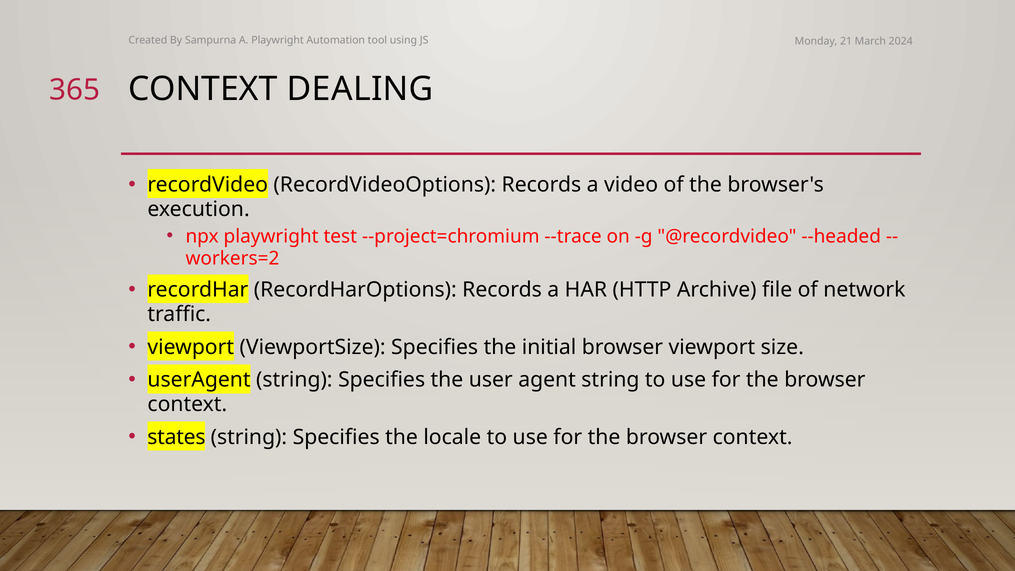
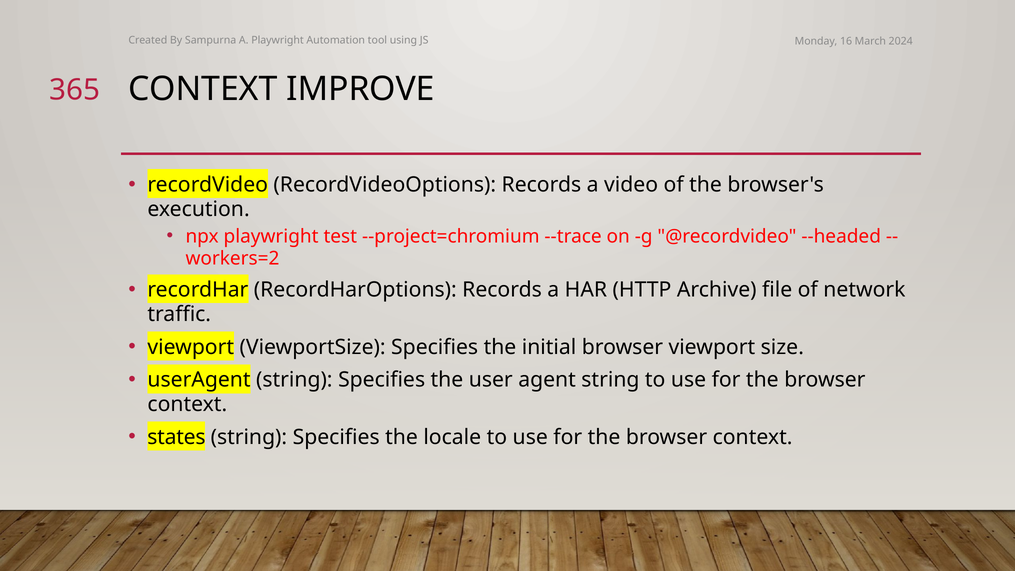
21: 21 -> 16
DEALING: DEALING -> IMPROVE
